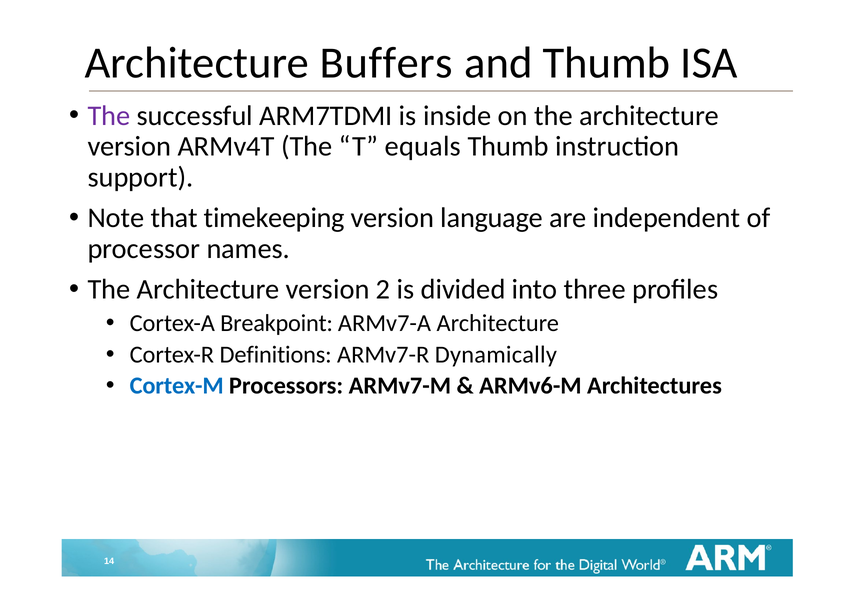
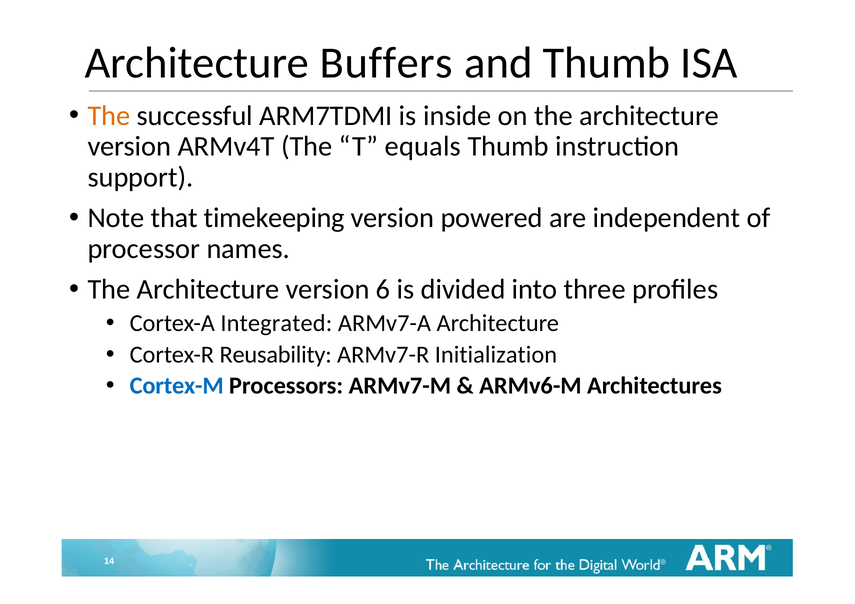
The at (109, 116) colour: purple -> orange
language: language -> powered
2: 2 -> 6
Breakpoint: Breakpoint -> Integrated
Definitions: Definitions -> Reusability
Dynamically: Dynamically -> Initialization
